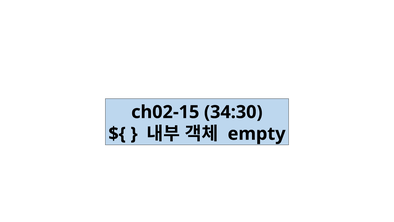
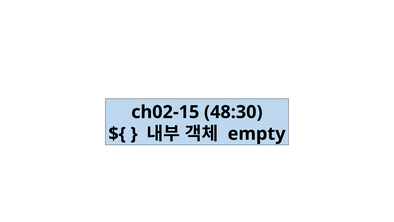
34:30: 34:30 -> 48:30
